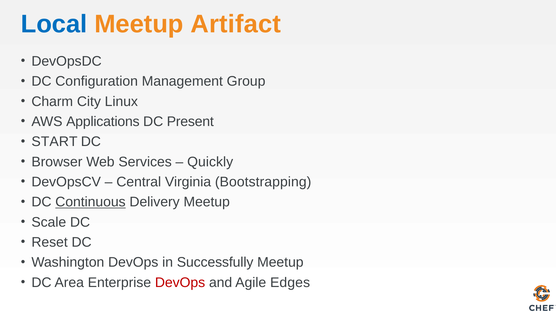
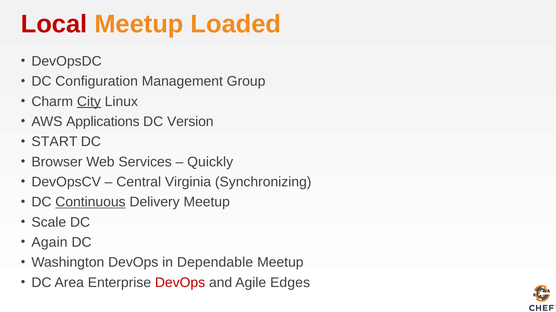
Local colour: blue -> red
Artifact: Artifact -> Loaded
City underline: none -> present
Present: Present -> Version
Bootstrapping: Bootstrapping -> Synchronizing
Reset: Reset -> Again
Successfully: Successfully -> Dependable
